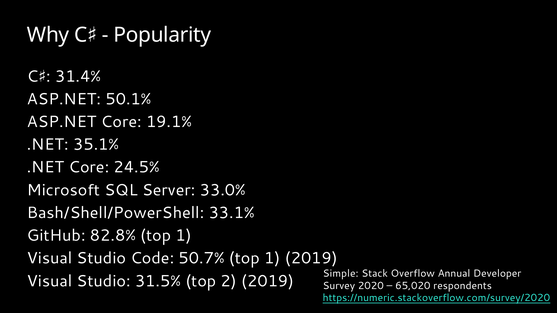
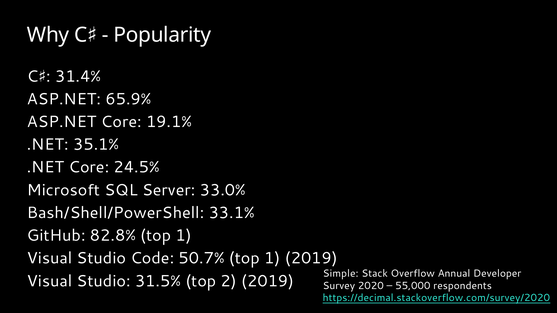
50.1%: 50.1% -> 65.9%
65,020: 65,020 -> 55,000
https://numeric.stackoverflow.com/survey/2020: https://numeric.stackoverflow.com/survey/2020 -> https://decimal.stackoverflow.com/survey/2020
